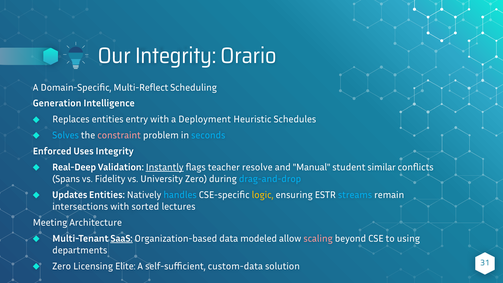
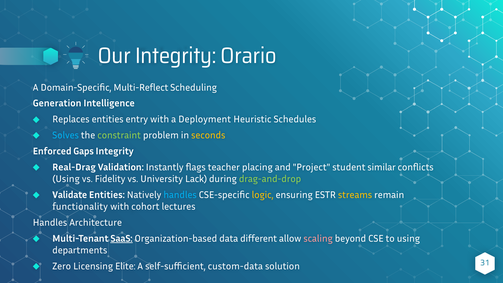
constraint colour: pink -> light green
seconds colour: light blue -> yellow
Uses: Uses -> Gaps
Real-Deep: Real-Deep -> Real-Drag
Instantly underline: present -> none
resolve: resolve -> placing
Manual: Manual -> Project
Spans at (66, 179): Spans -> Using
University Zero: Zero -> Lack
drag-and-drop colour: light blue -> light green
Updates: Updates -> Validate
streams colour: light blue -> yellow
intersections: intersections -> functionality
sorted: sorted -> cohort
Meeting at (50, 223): Meeting -> Handles
modeled: modeled -> different
